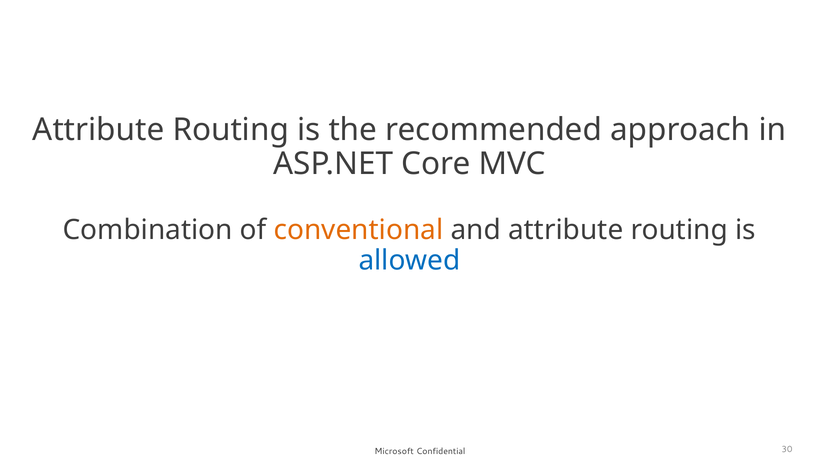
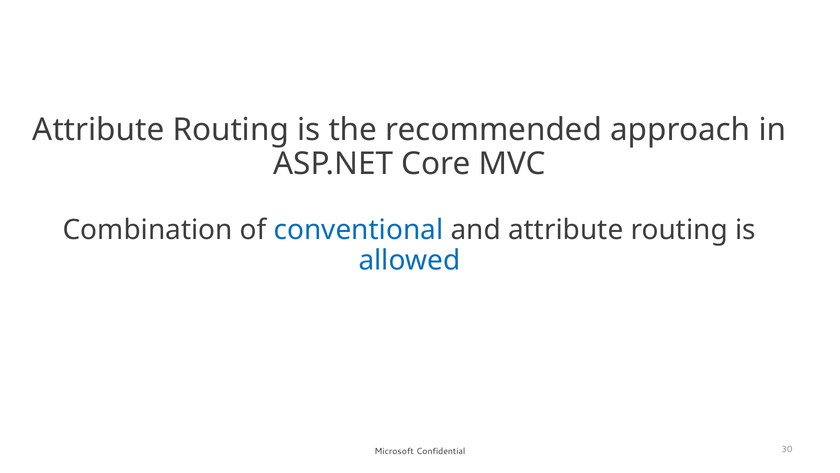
conventional colour: orange -> blue
